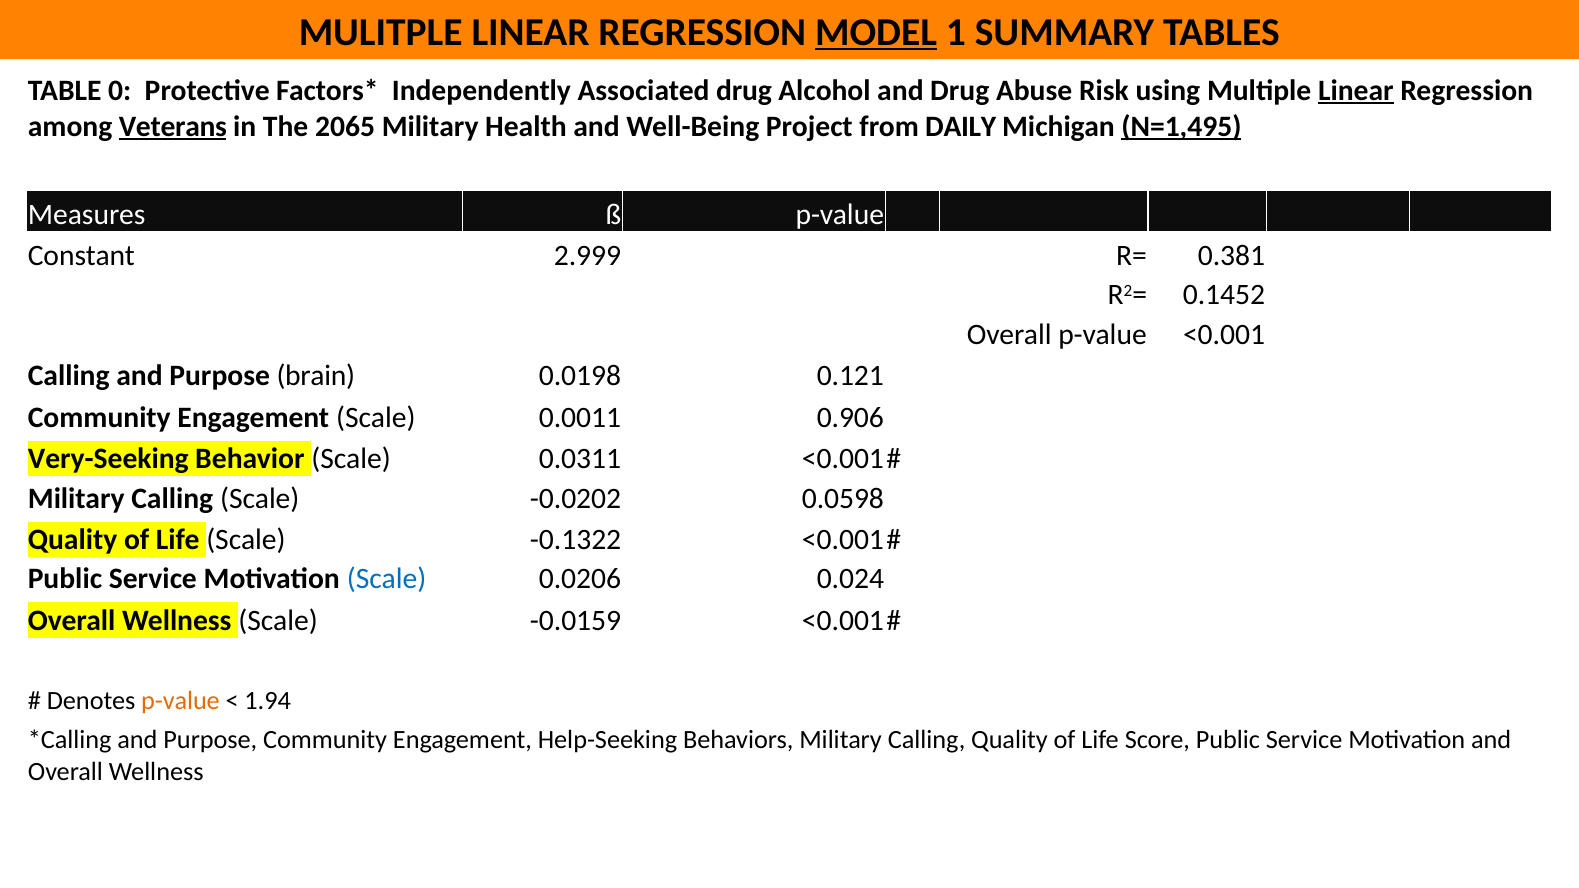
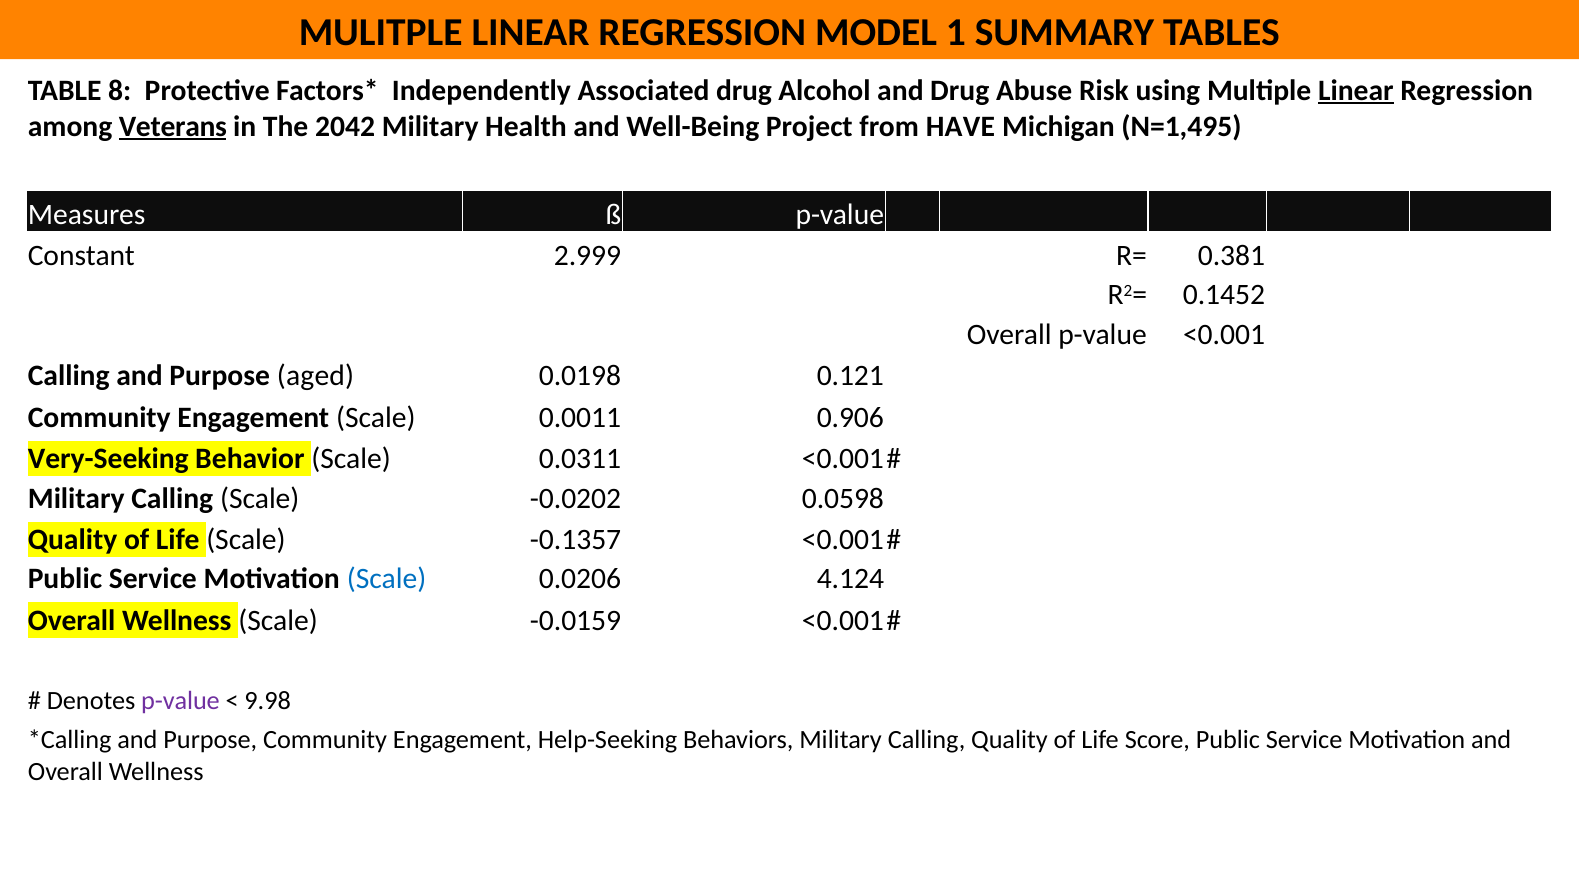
MODEL underline: present -> none
0: 0 -> 8
2065: 2065 -> 2042
DAILY: DAILY -> HAVE
N=1,495 underline: present -> none
brain: brain -> aged
-0.1322: -0.1322 -> -0.1357
0.024: 0.024 -> 4.124
p-value at (180, 701) colour: orange -> purple
1.94: 1.94 -> 9.98
